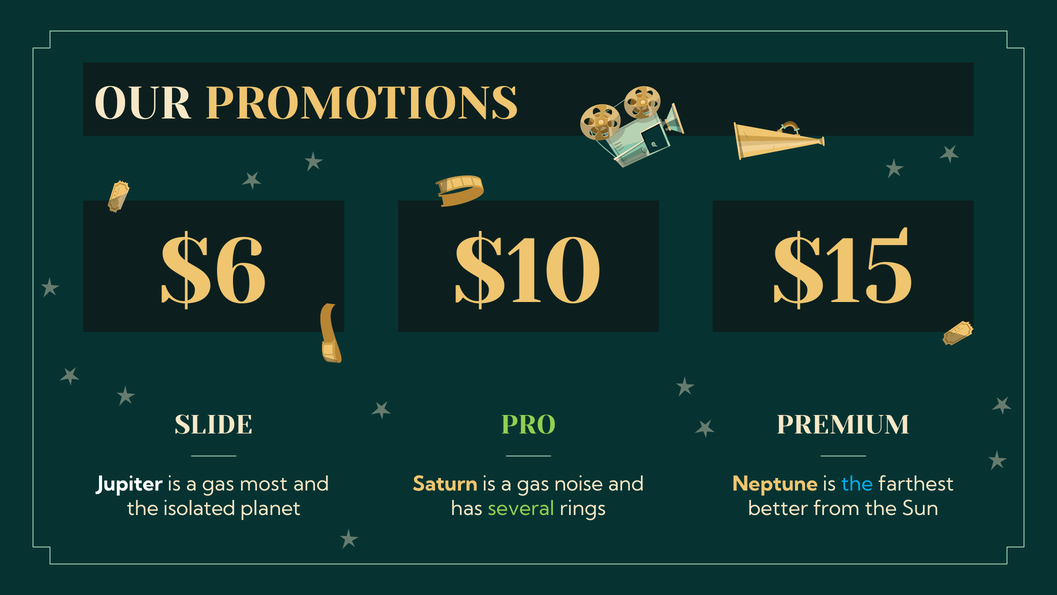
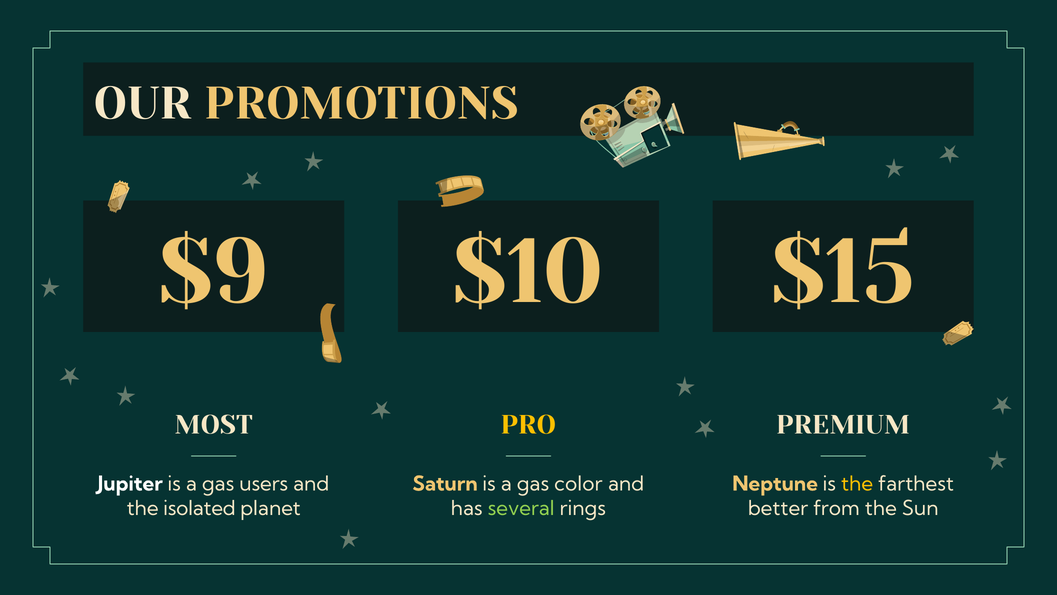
$6: $6 -> $9
SLIDE: SLIDE -> MOST
PRO colour: light green -> yellow
most: most -> users
noise: noise -> color
the at (857, 483) colour: light blue -> yellow
